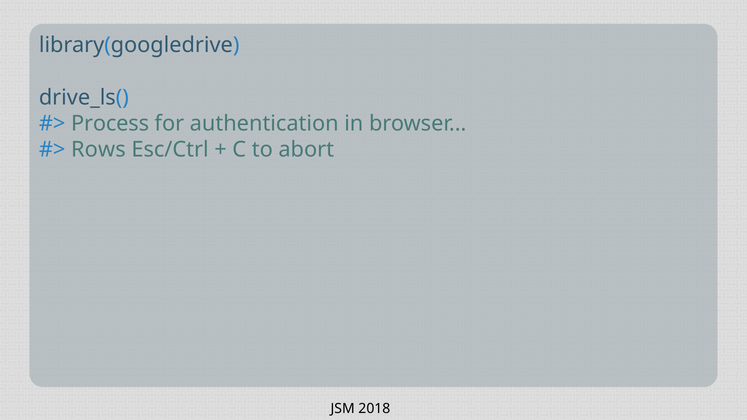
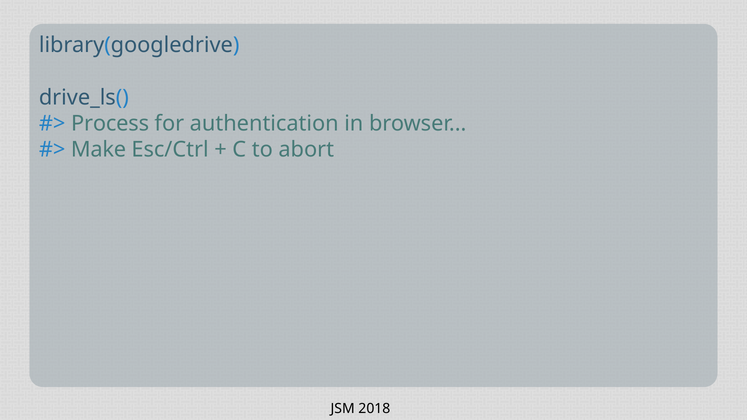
Rows: Rows -> Make
